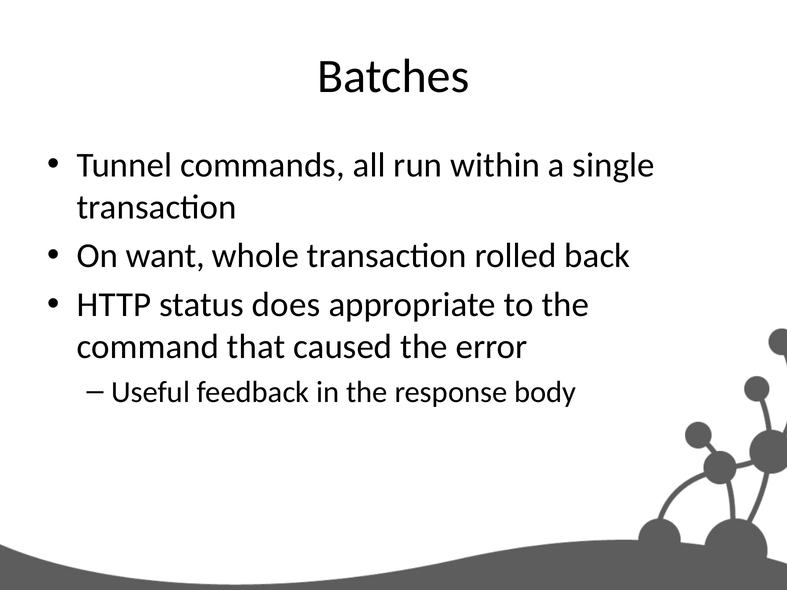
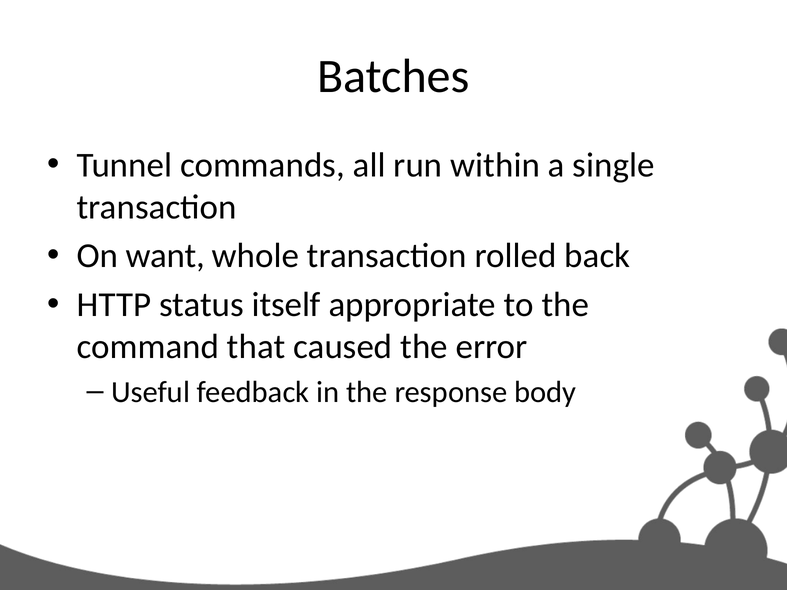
does: does -> itself
